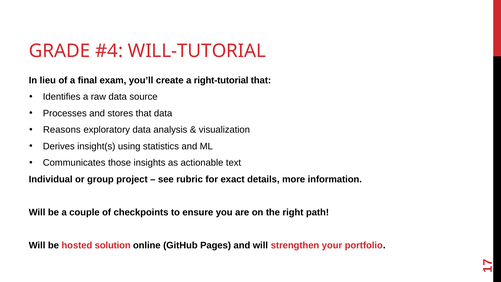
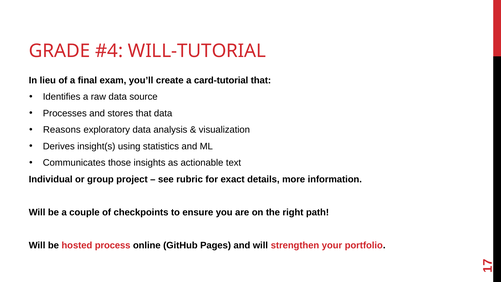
right-tutorial: right-tutorial -> card-tutorial
solution: solution -> process
